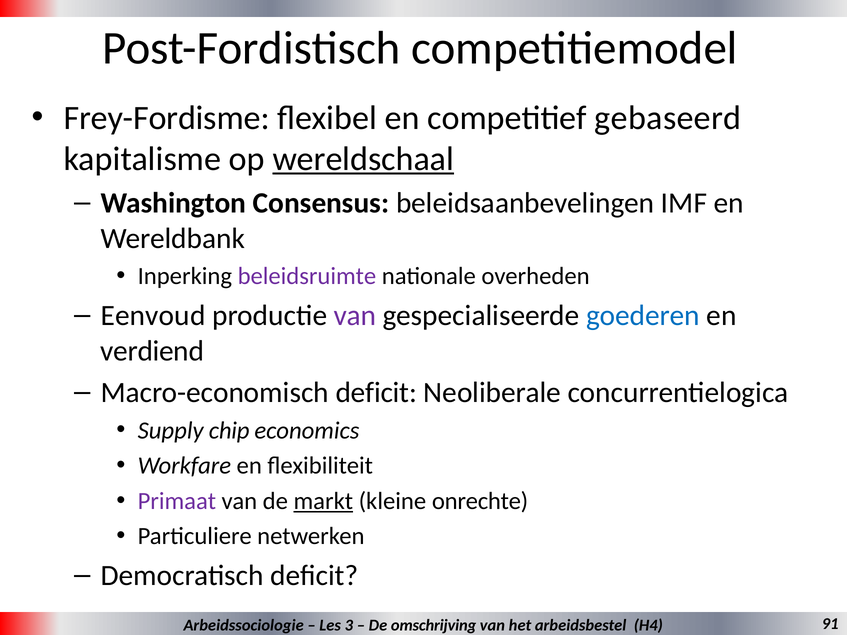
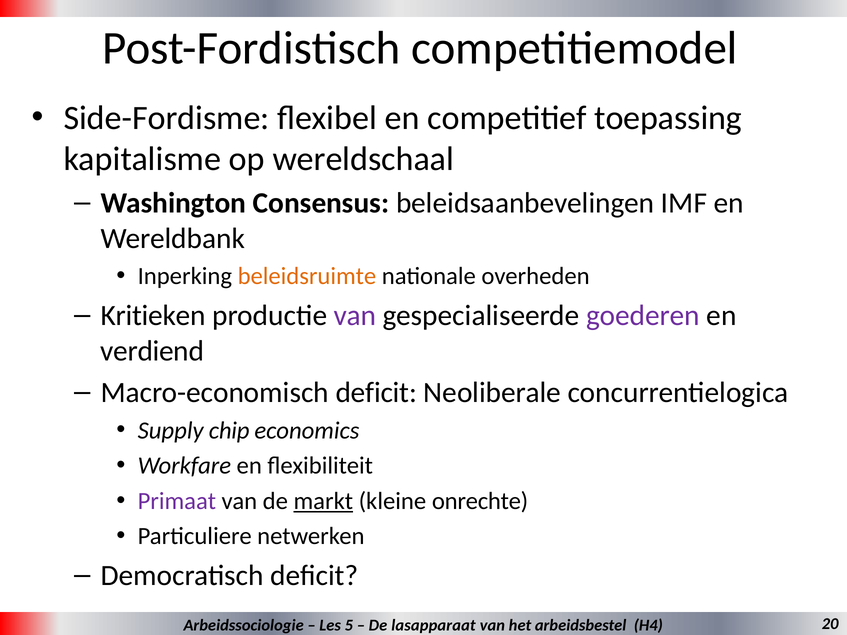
Frey-Fordisme: Frey-Fordisme -> Side-Fordisme
gebaseerd: gebaseerd -> toepassing
wereldschaal underline: present -> none
beleidsruimte colour: purple -> orange
Eenvoud: Eenvoud -> Kritieken
goederen colour: blue -> purple
3: 3 -> 5
omschrijving: omschrijving -> lasapparaat
91: 91 -> 20
